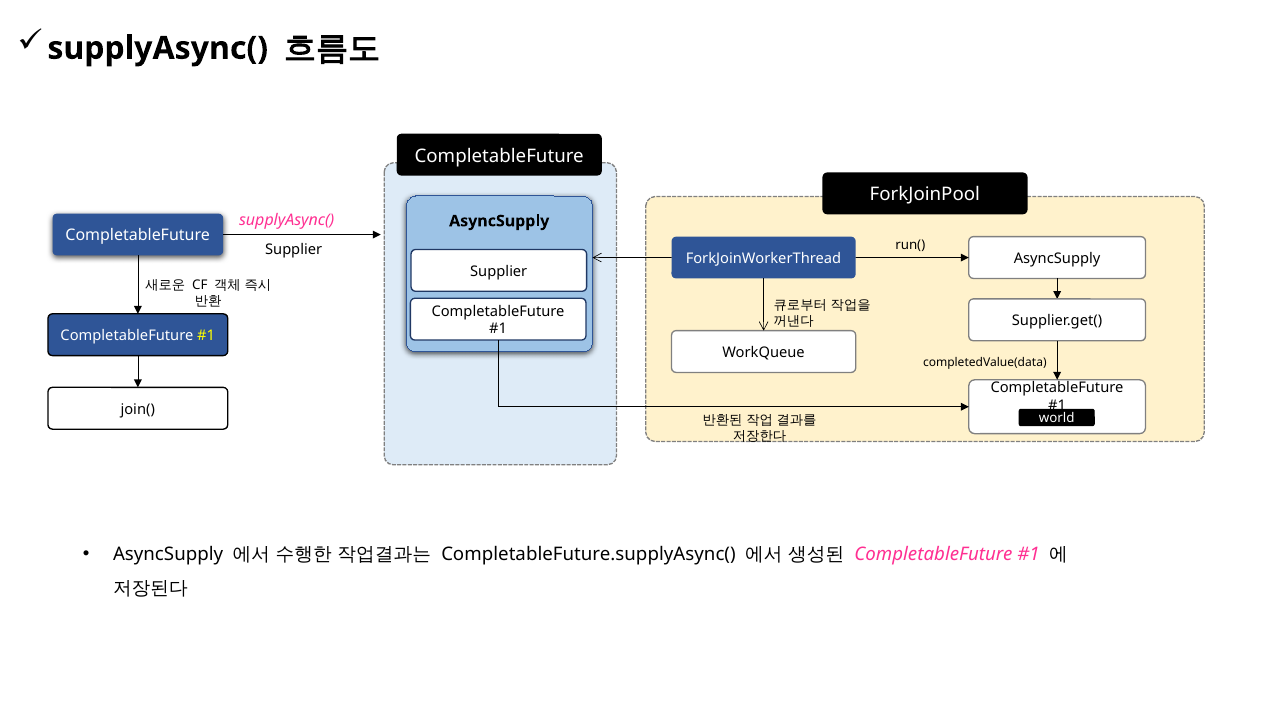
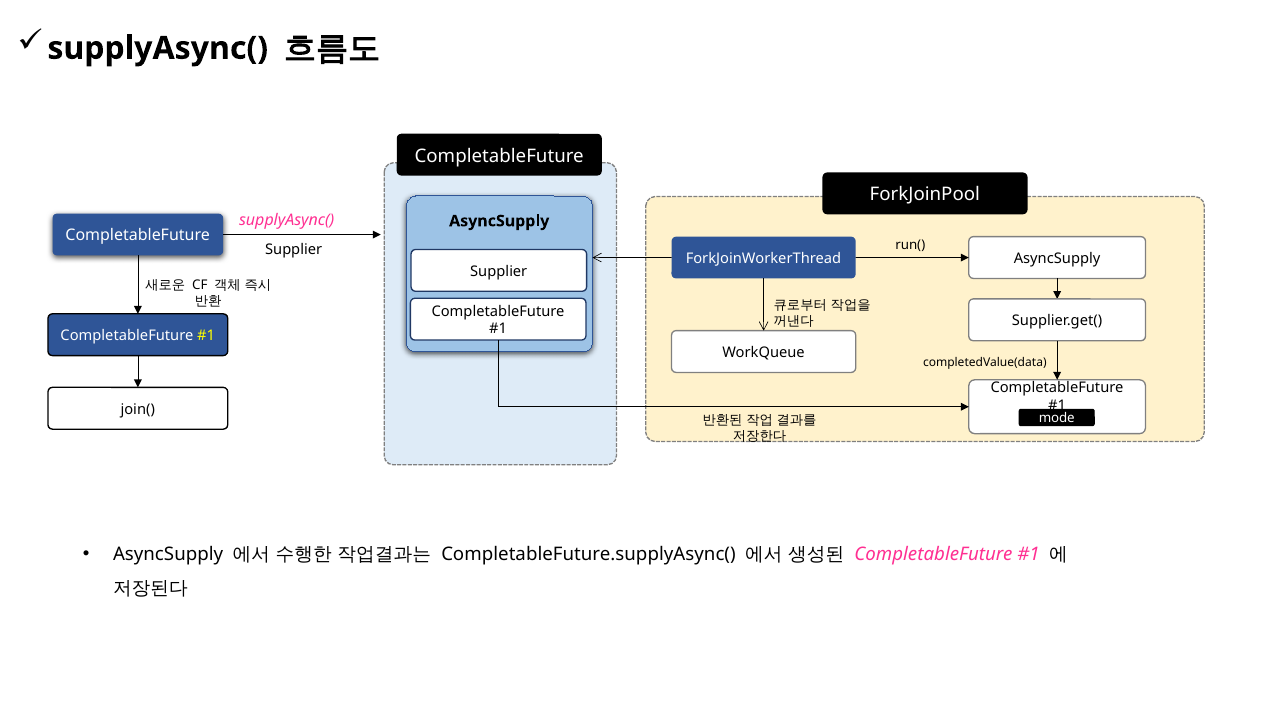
world: world -> mode
